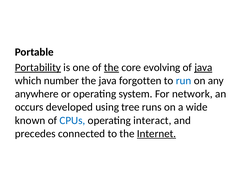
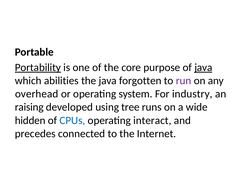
the at (111, 67) underline: present -> none
evolving: evolving -> purpose
number: number -> abilities
run colour: blue -> purple
anywhere: anywhere -> overhead
network: network -> industry
occurs: occurs -> raising
known: known -> hidden
Internet underline: present -> none
